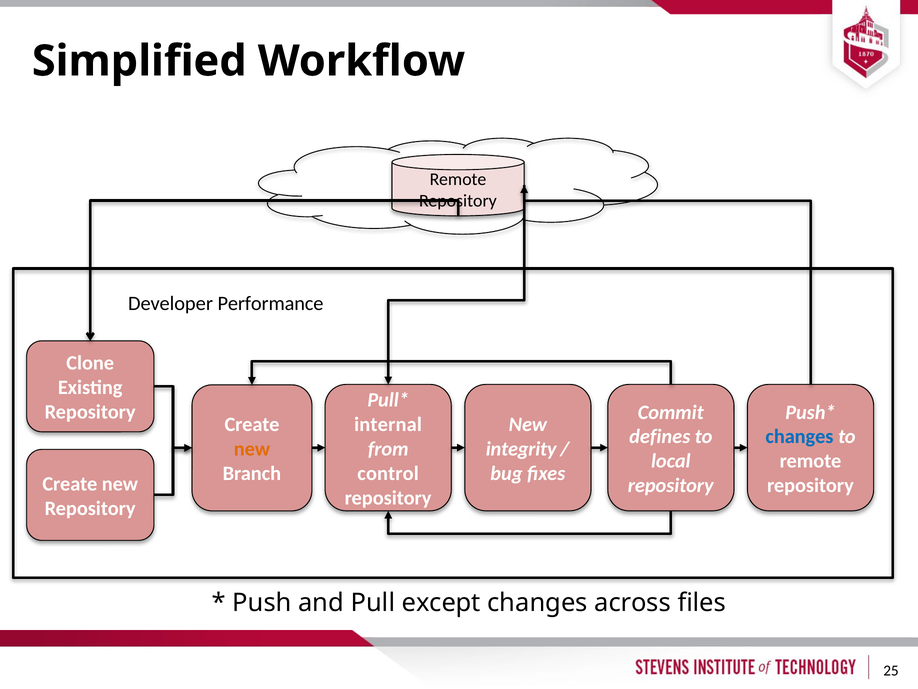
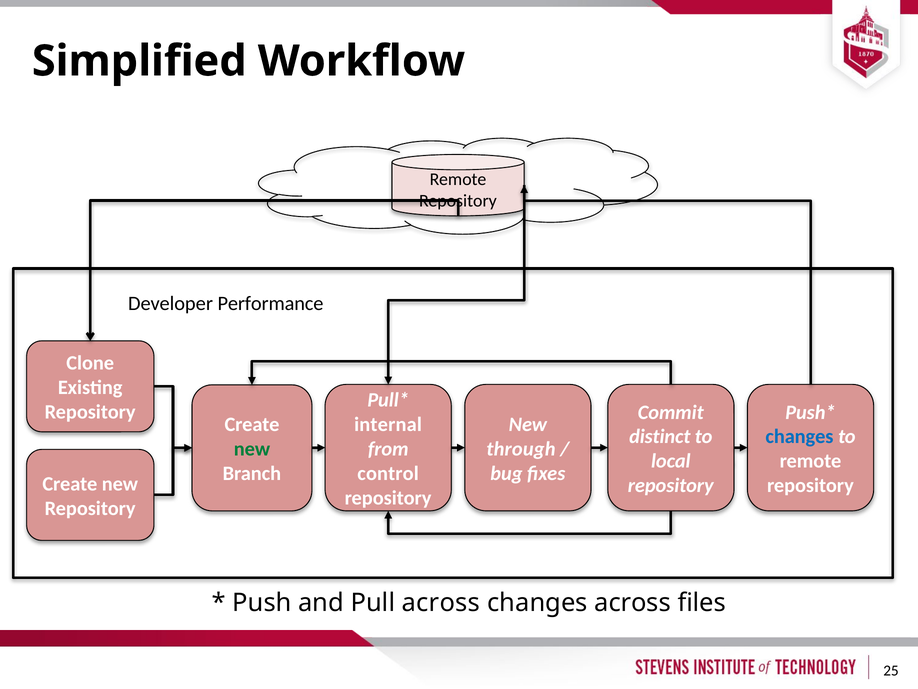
defines: defines -> distinct
integrity: integrity -> through
new at (252, 449) colour: orange -> green
Pull except: except -> across
